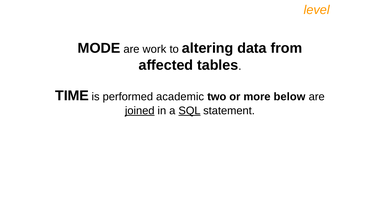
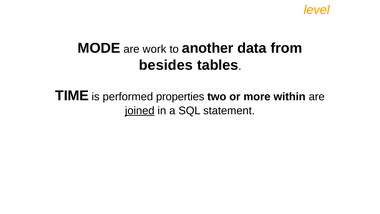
altering: altering -> another
affected: affected -> besides
academic: academic -> properties
below: below -> within
SQL underline: present -> none
